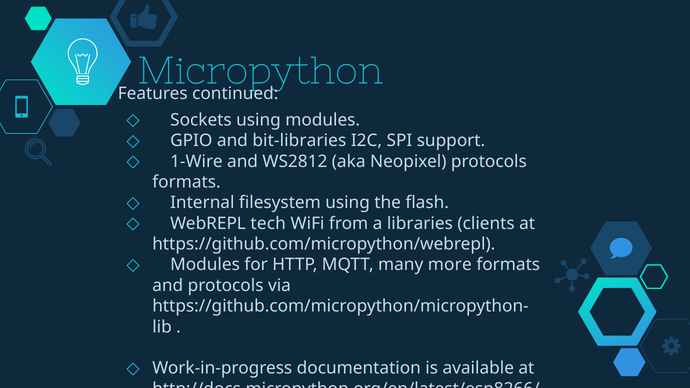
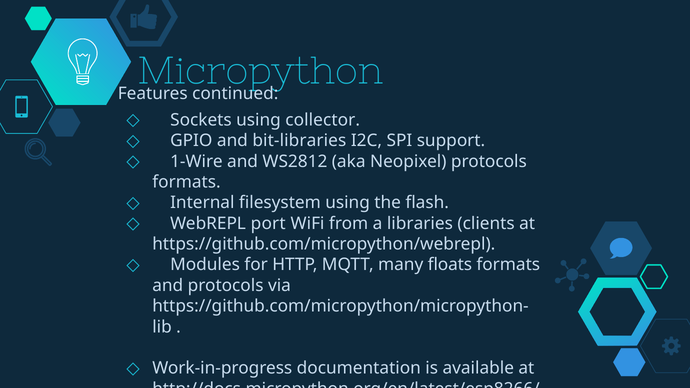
using modules: modules -> collector
tech: tech -> port
more: more -> floats
